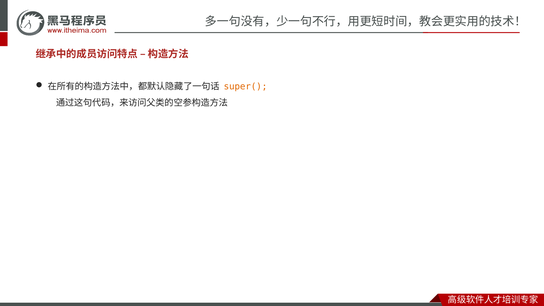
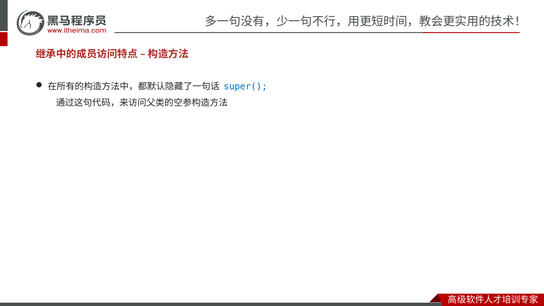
super( colour: orange -> blue
